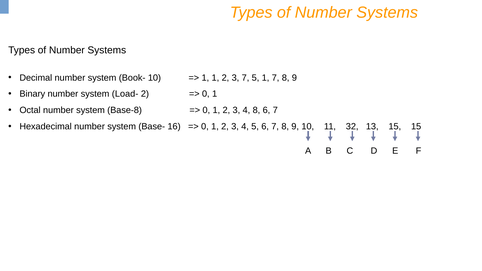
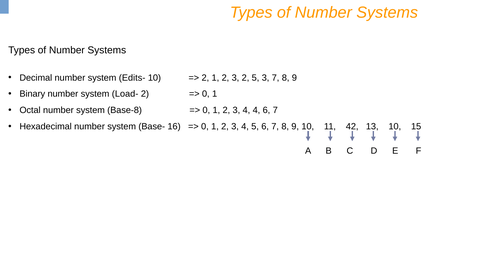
Book-: Book- -> Edits-
1 at (205, 78): 1 -> 2
3 7: 7 -> 2
5 1: 1 -> 3
4 8: 8 -> 4
32: 32 -> 42
13 15: 15 -> 10
